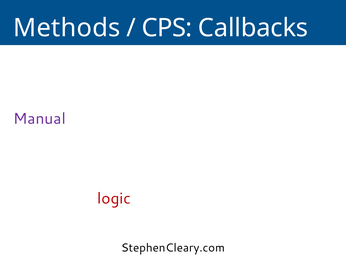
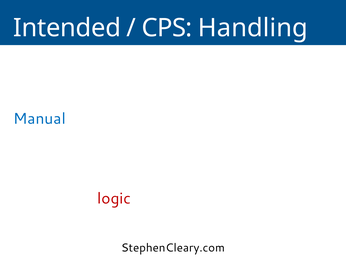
Methods: Methods -> Intended
CPS Callbacks: Callbacks -> Handling
Manual at (39, 119) colour: purple -> blue
